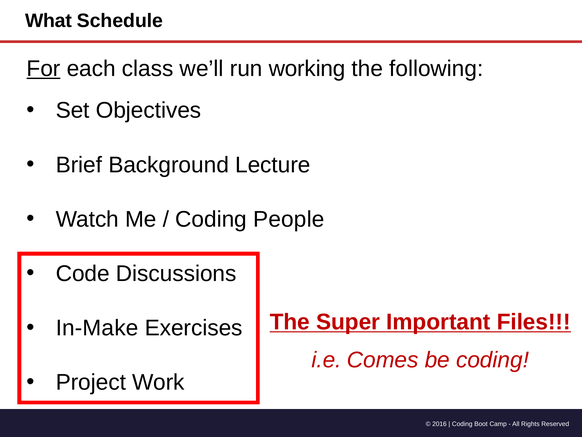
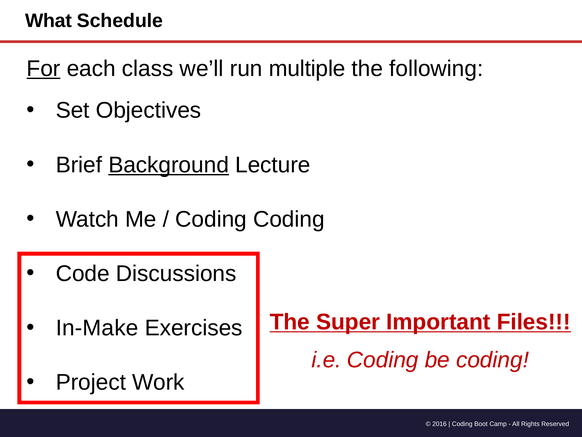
working: working -> multiple
Background underline: none -> present
Coding People: People -> Coding
i.e Comes: Comes -> Coding
